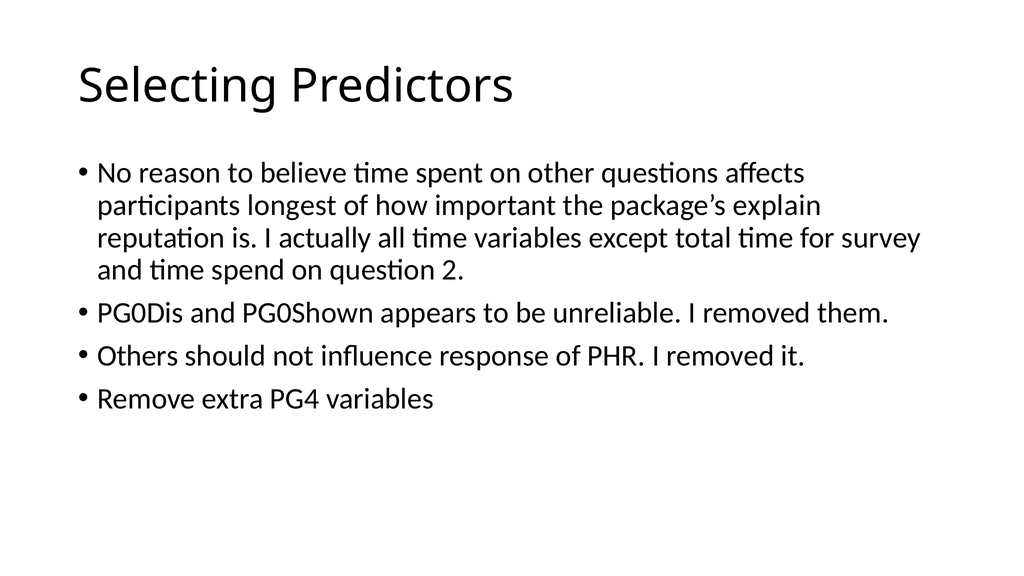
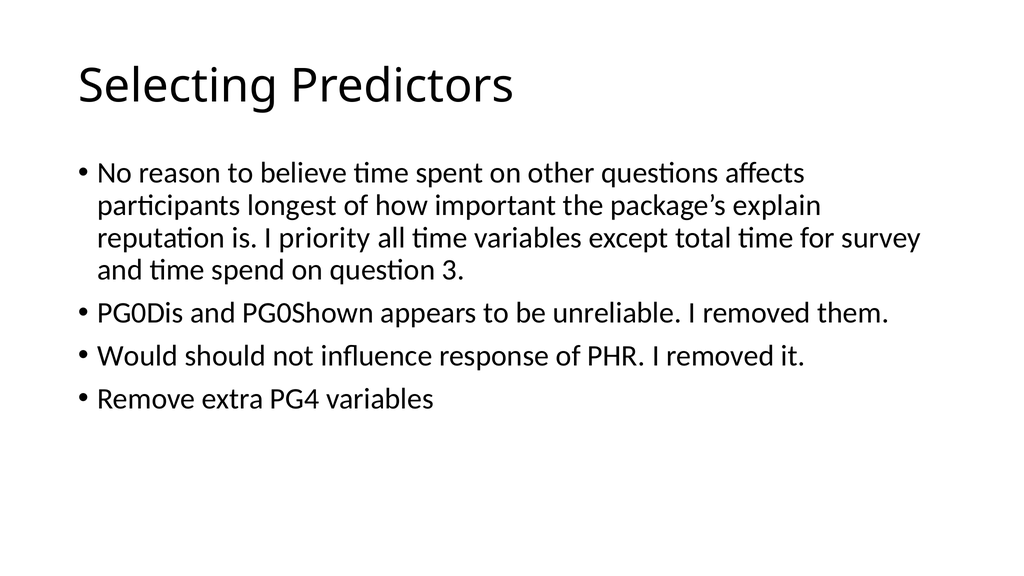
actually: actually -> priority
2: 2 -> 3
Others: Others -> Would
